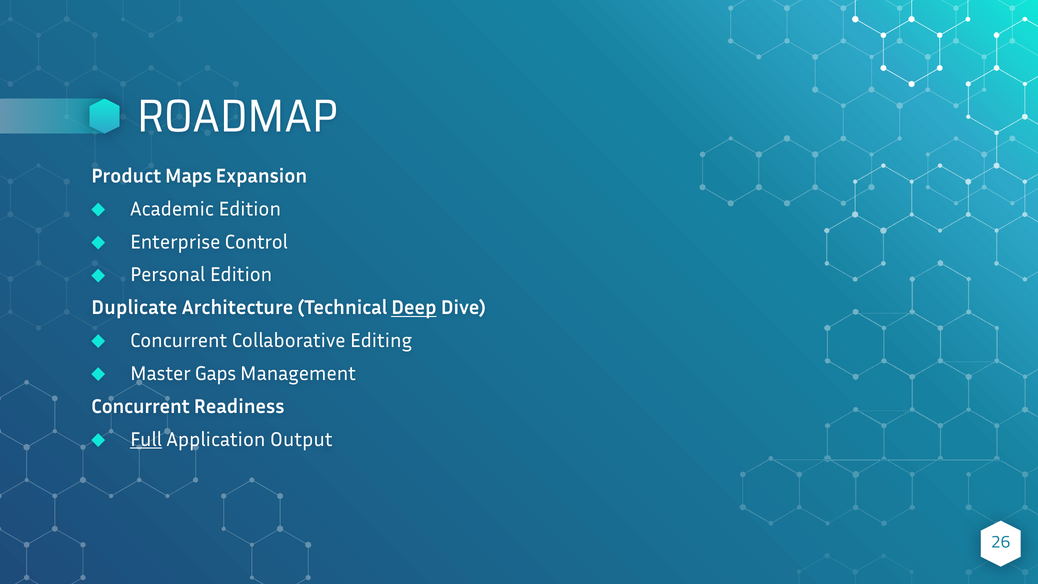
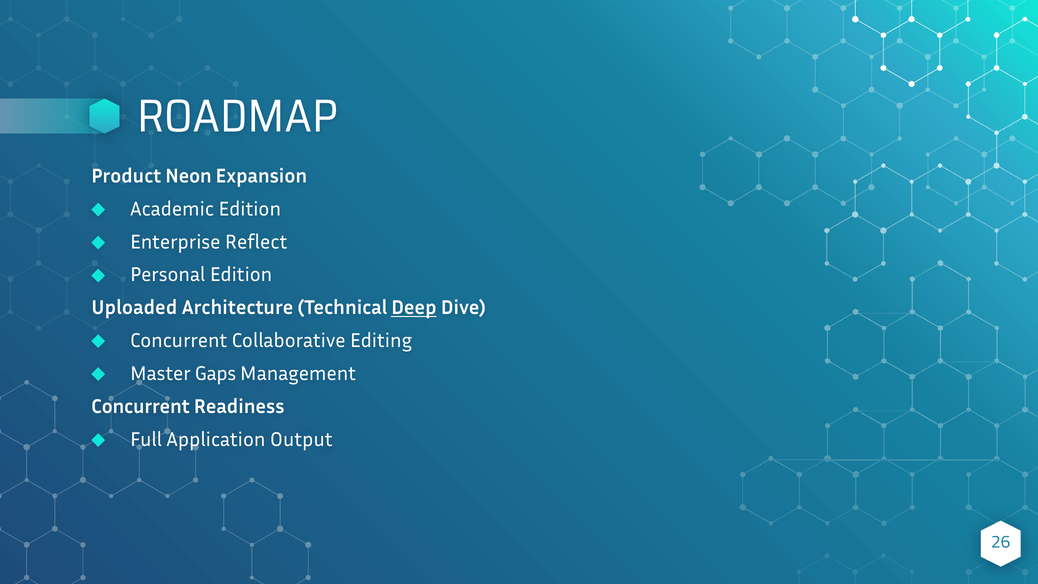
Maps: Maps -> Neon
Control: Control -> Reflect
Duplicate: Duplicate -> Uploaded
Full underline: present -> none
